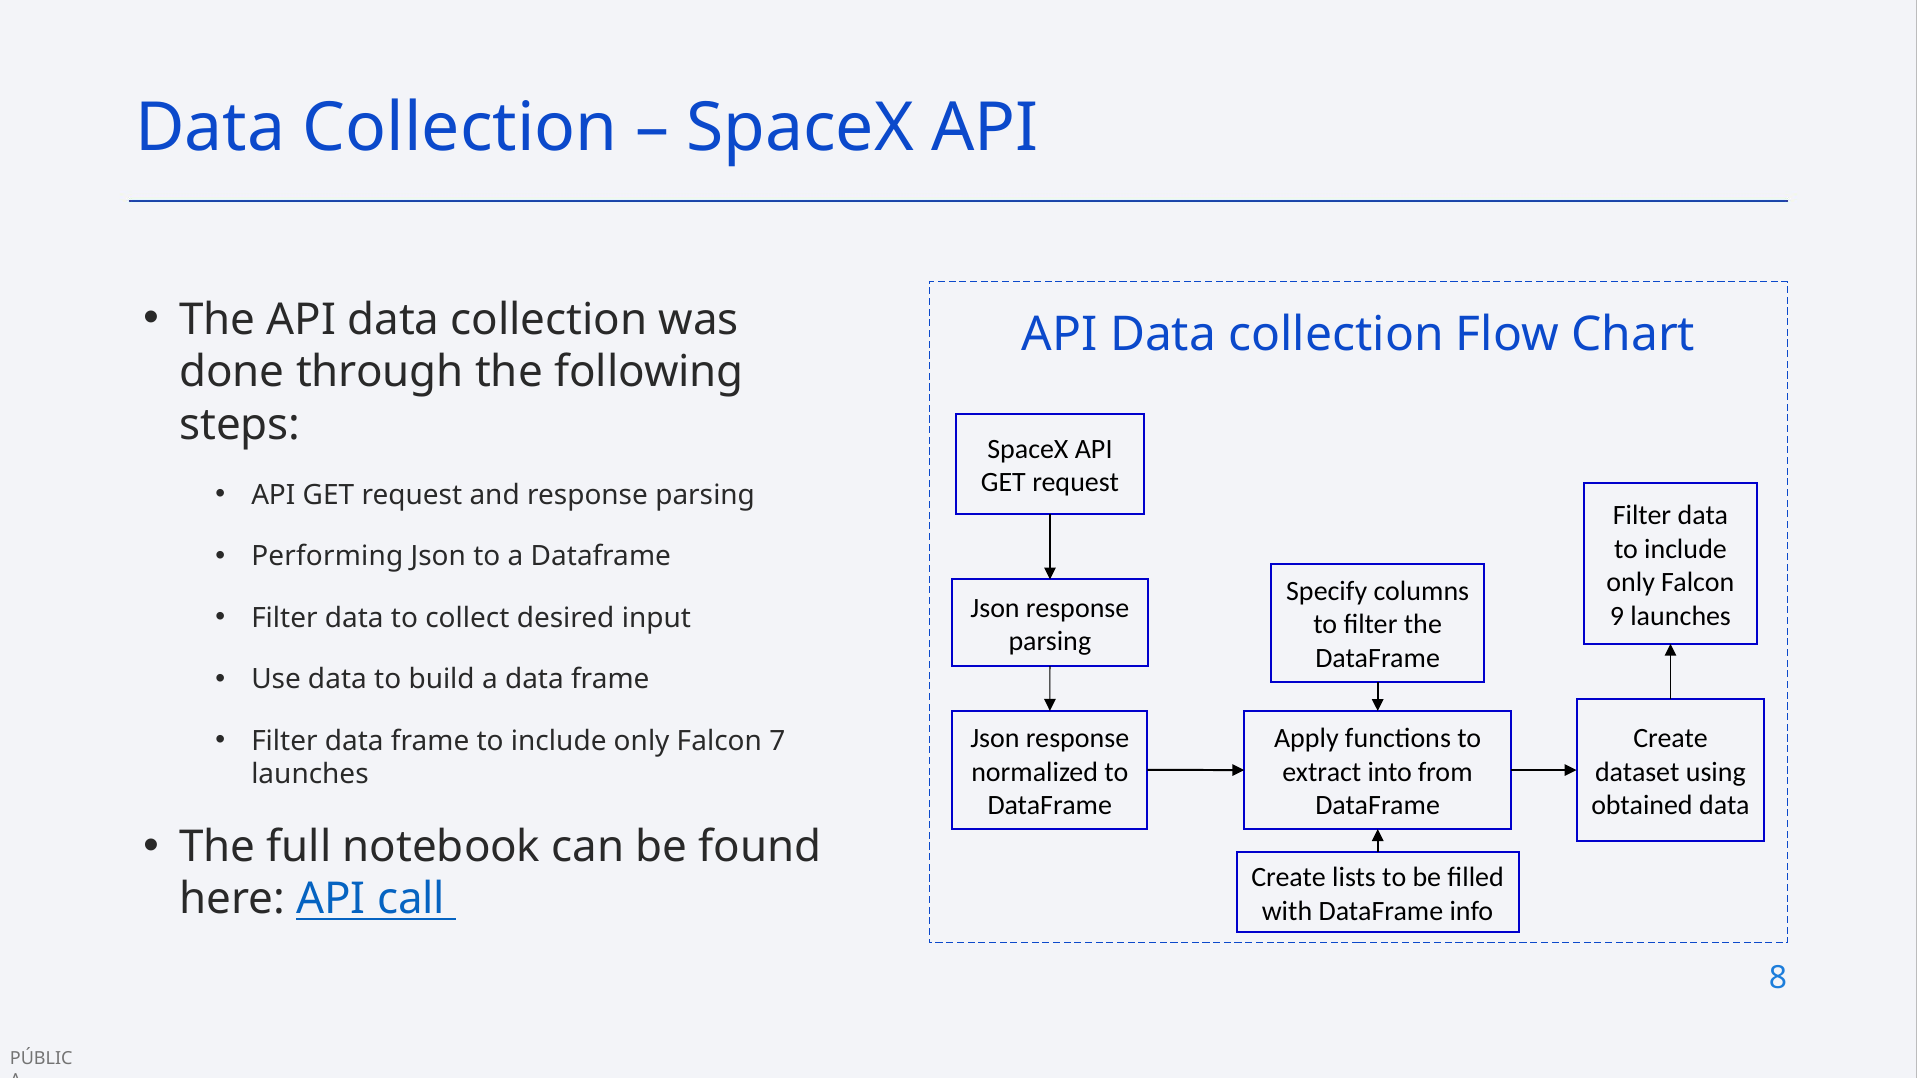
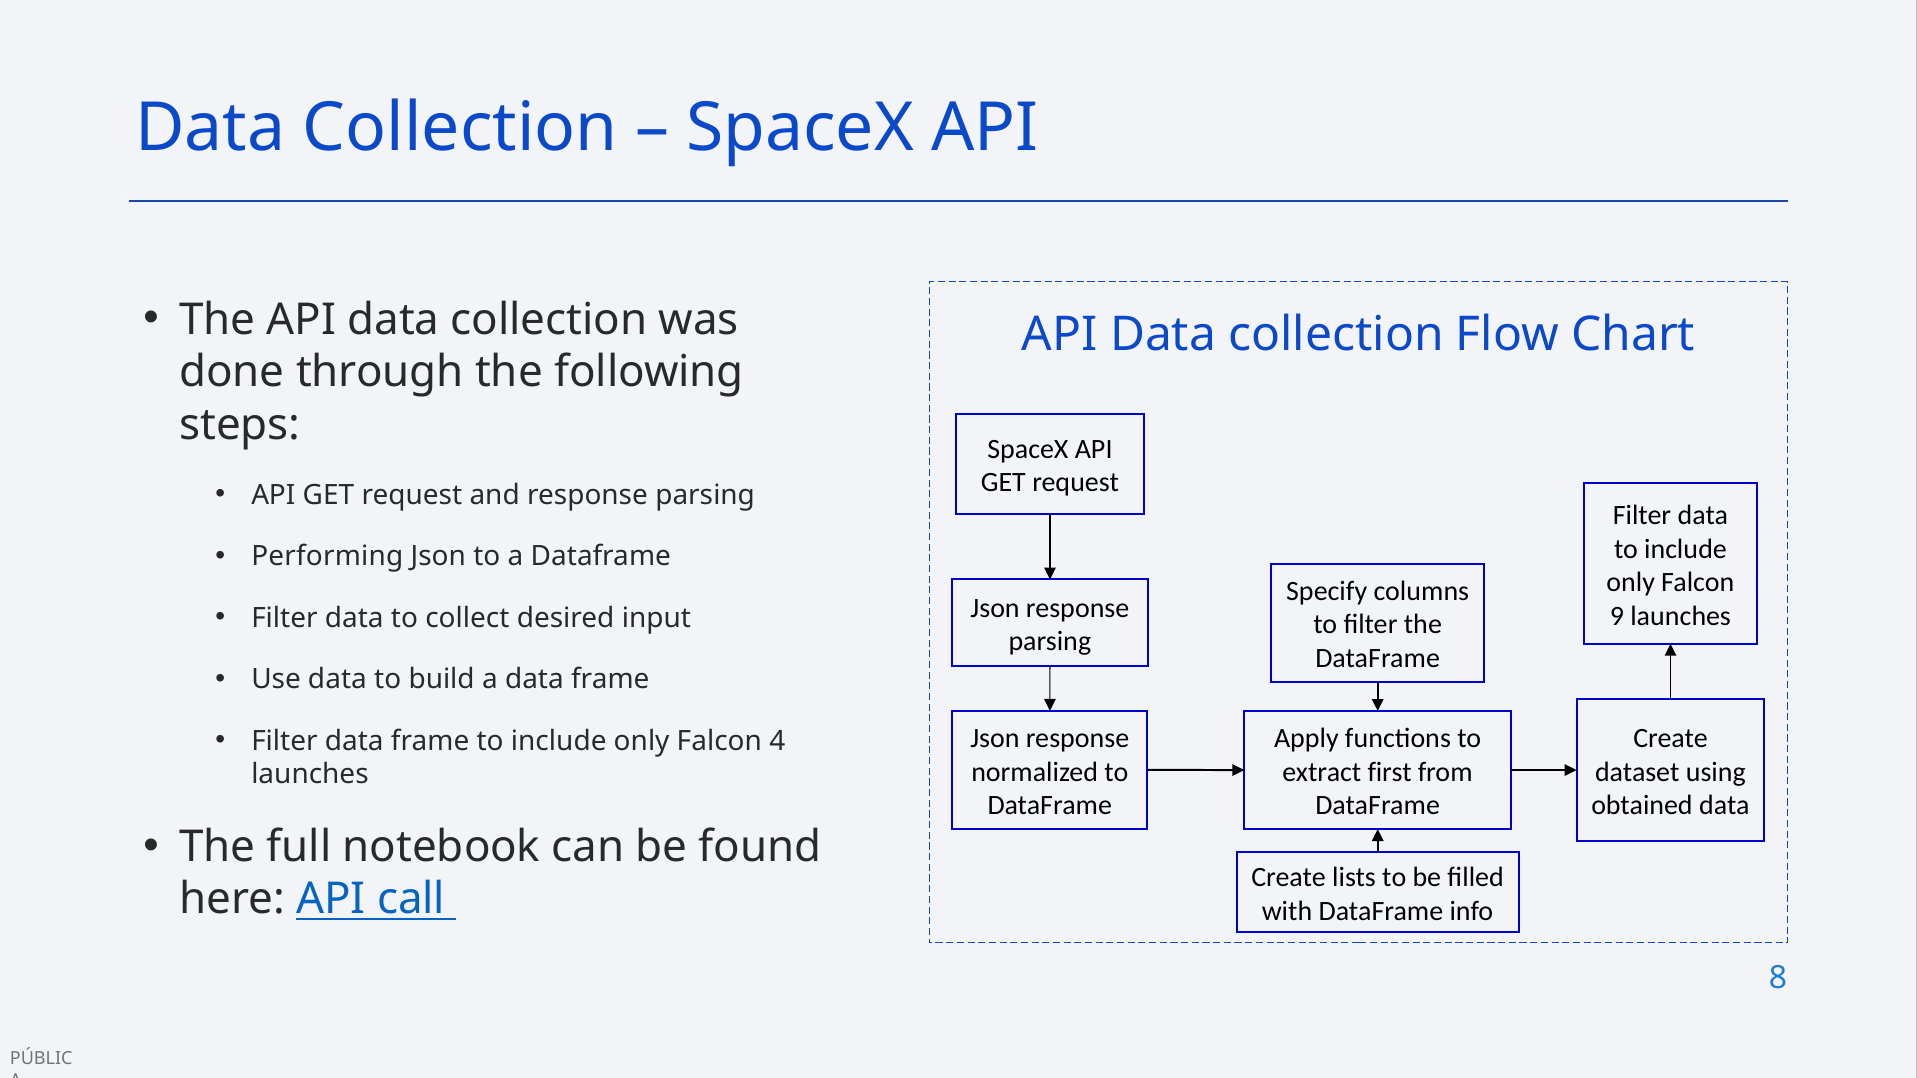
7: 7 -> 4
into: into -> first
